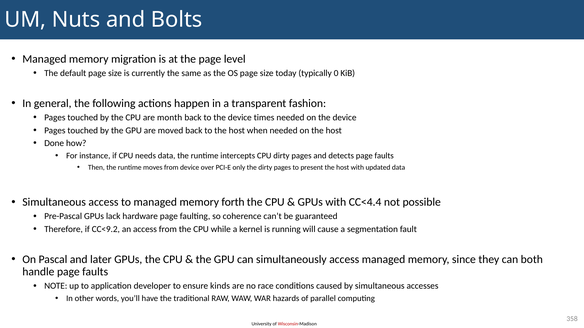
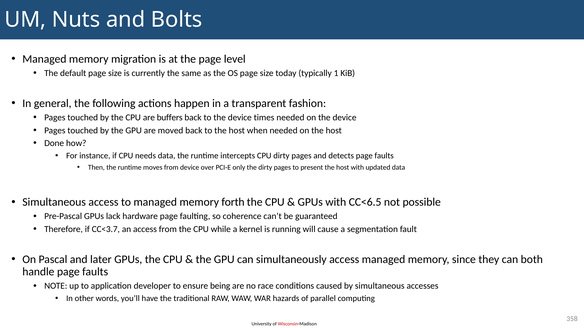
0: 0 -> 1
month: month -> buffers
CC<4.4: CC<4.4 -> CC<6.5
CC<9.2: CC<9.2 -> CC<3.7
kinds: kinds -> being
